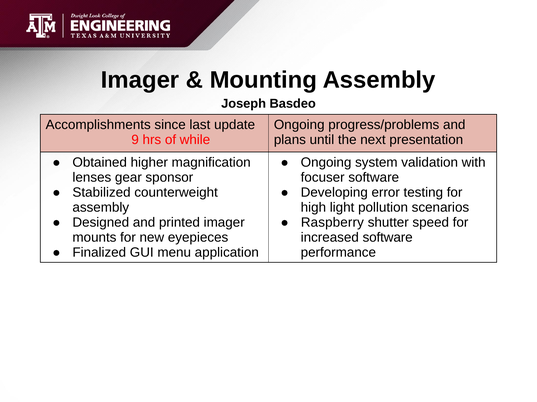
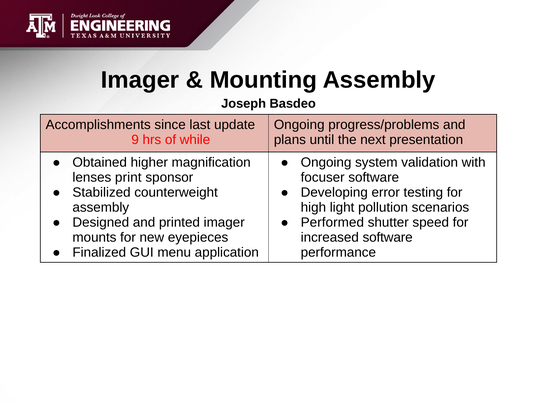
gear: gear -> print
Raspberry: Raspberry -> Performed
